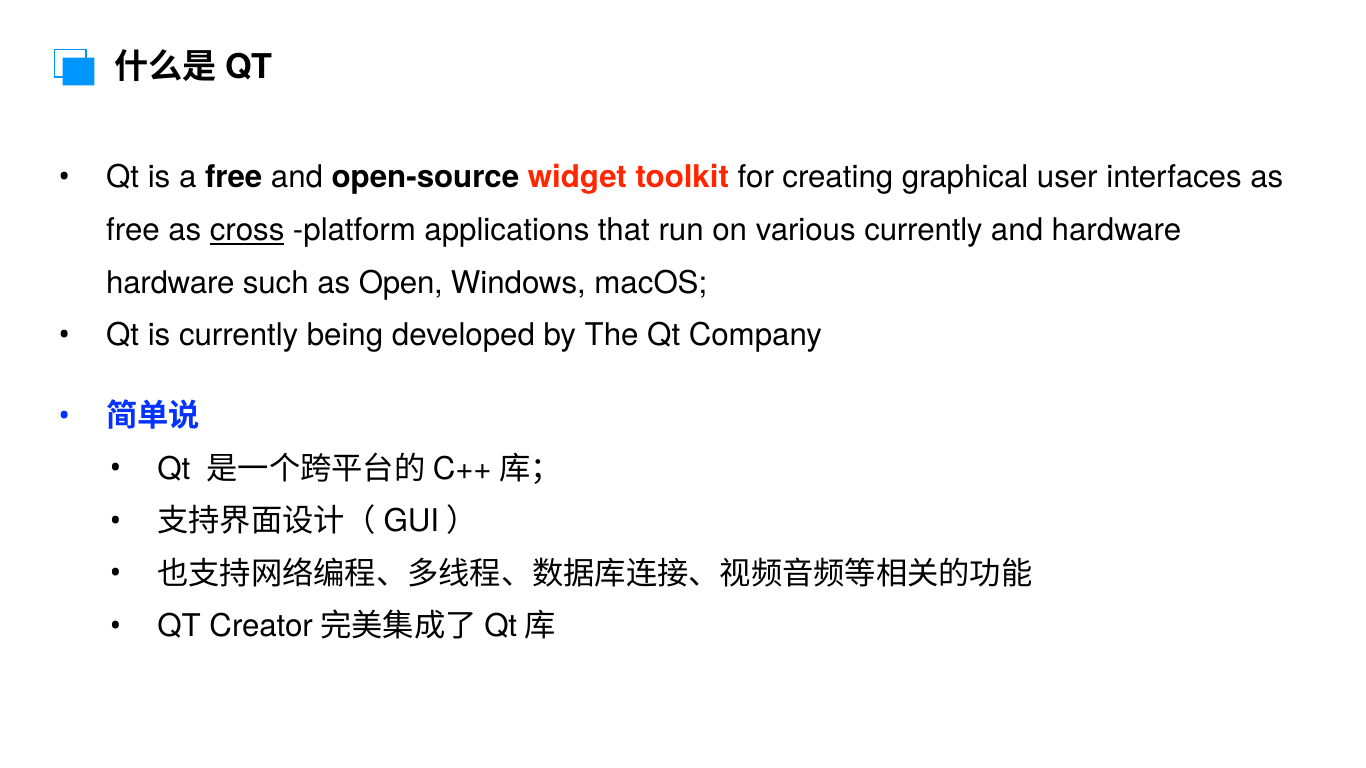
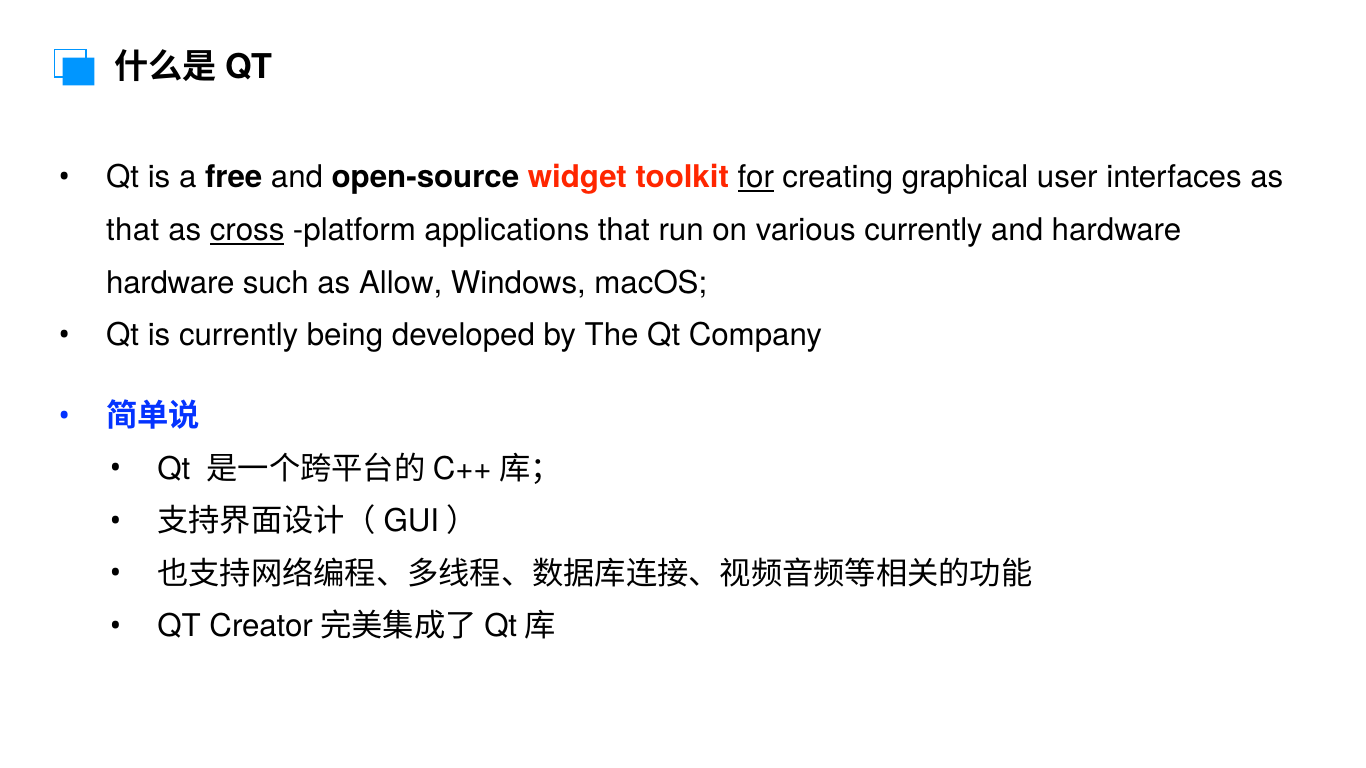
for underline: none -> present
free at (133, 230): free -> that
Open: Open -> Allow
